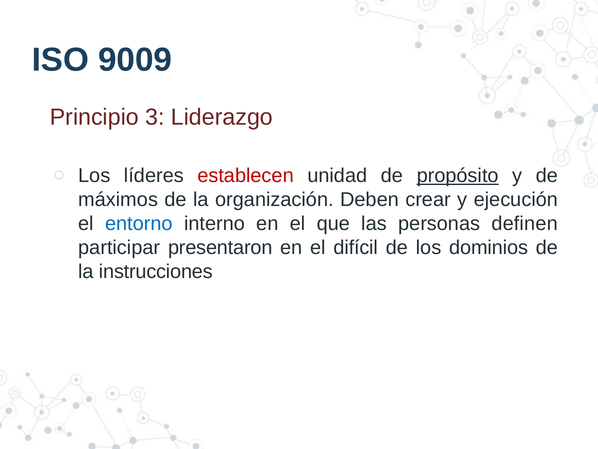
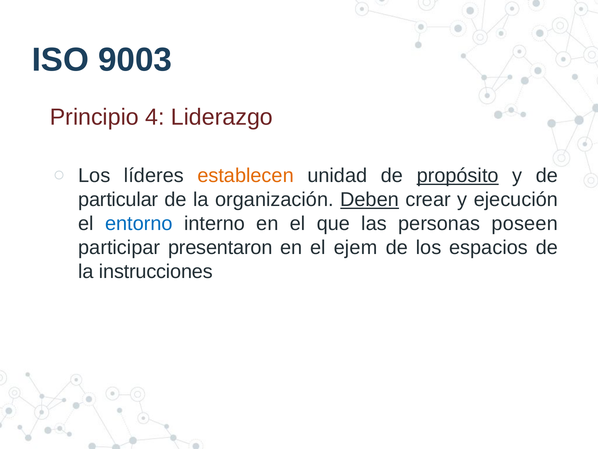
9009: 9009 -> 9003
3: 3 -> 4
establecen colour: red -> orange
máximos: máximos -> particular
Deben underline: none -> present
definen: definen -> poseen
difícil: difícil -> ejem
dominios: dominios -> espacios
